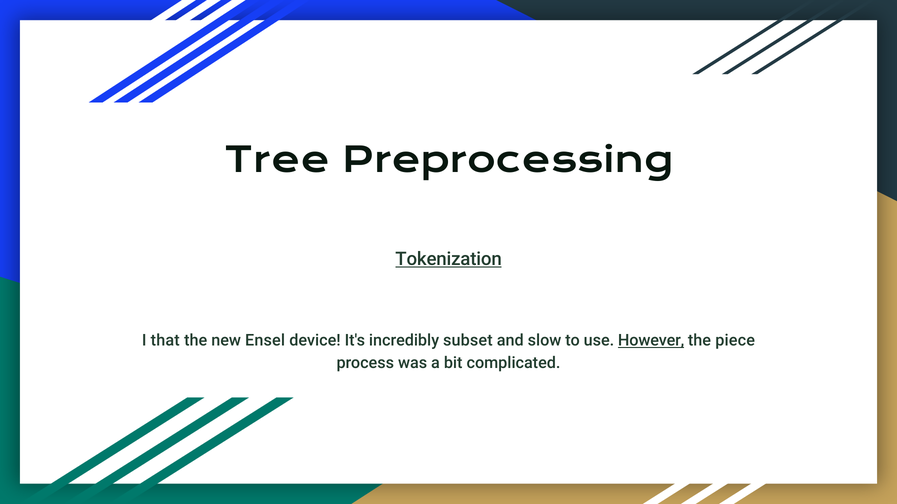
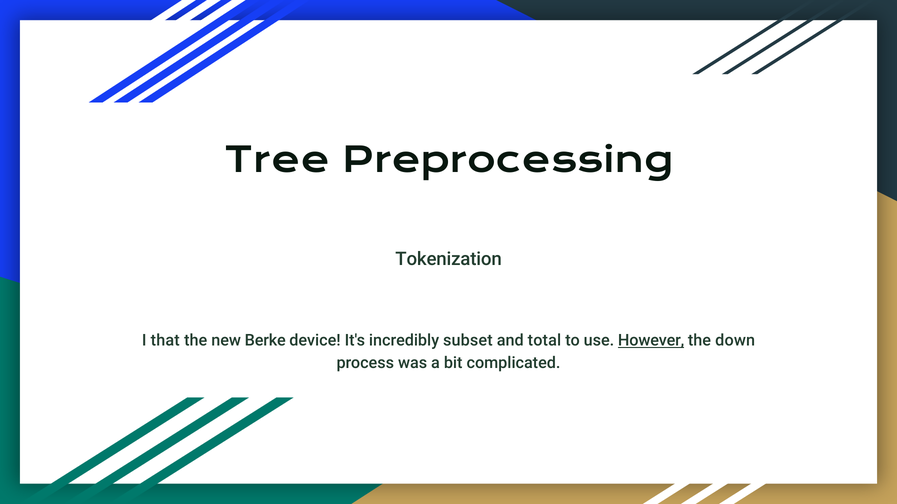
Tokenization underline: present -> none
Ensel: Ensel -> Berke
slow: slow -> total
piece: piece -> down
